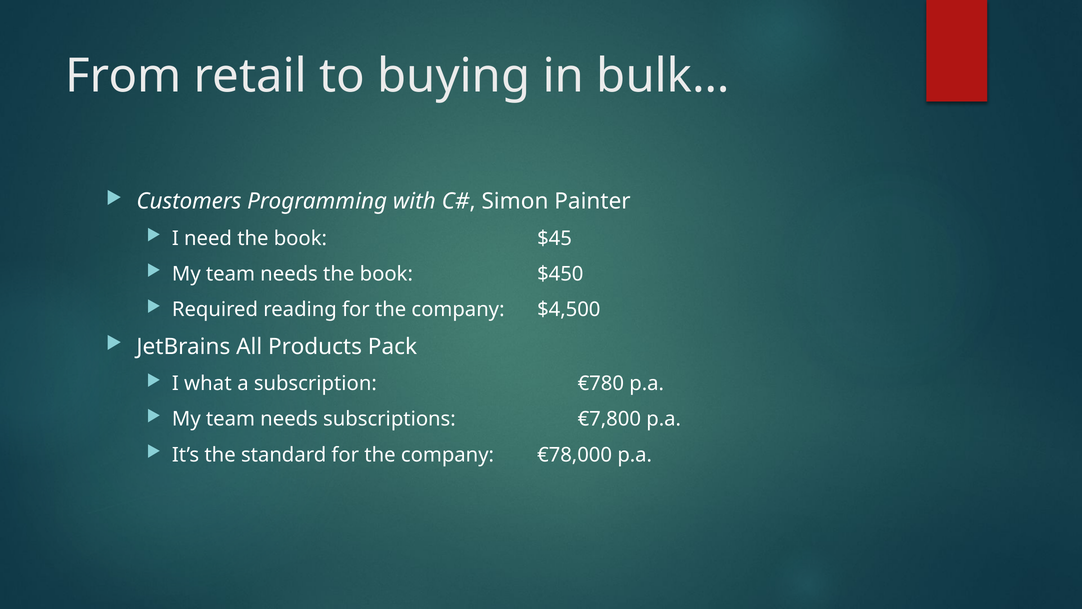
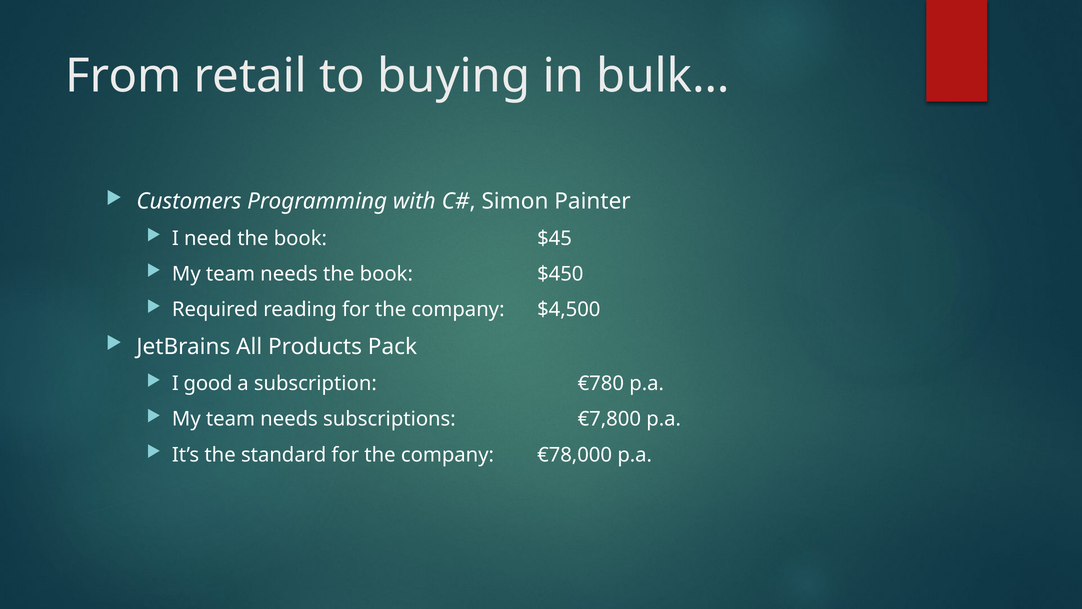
what: what -> good
